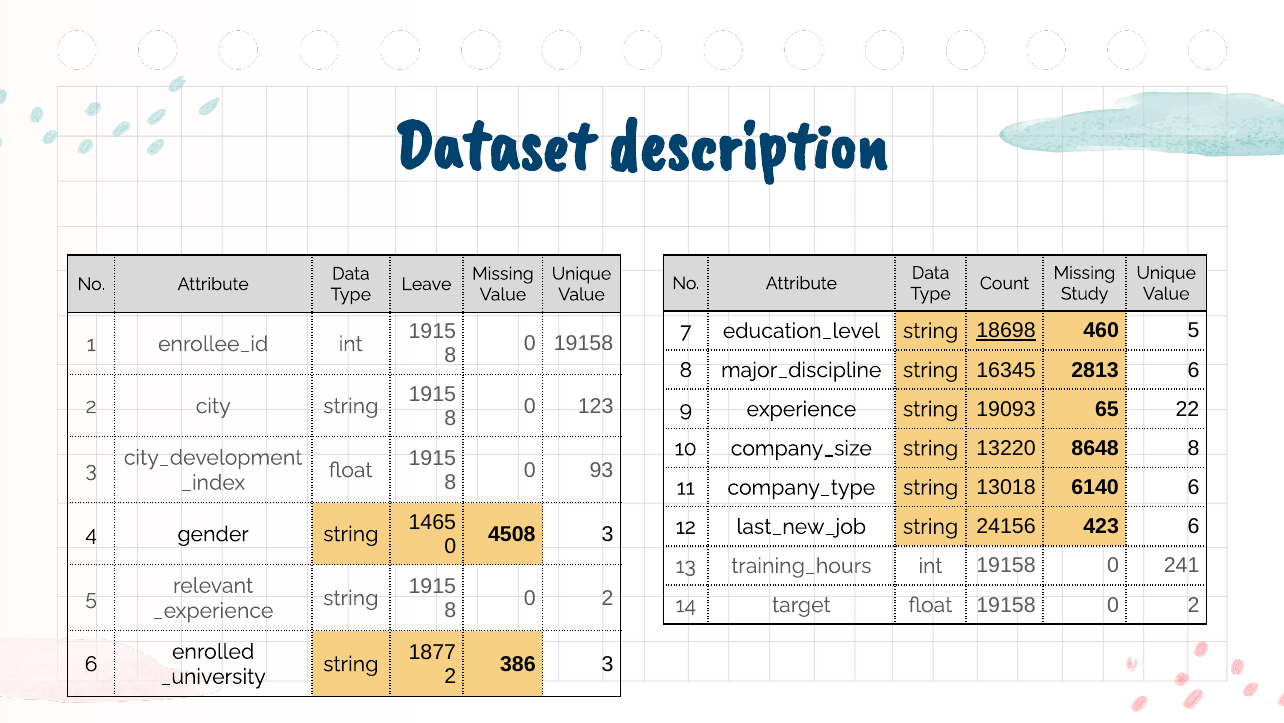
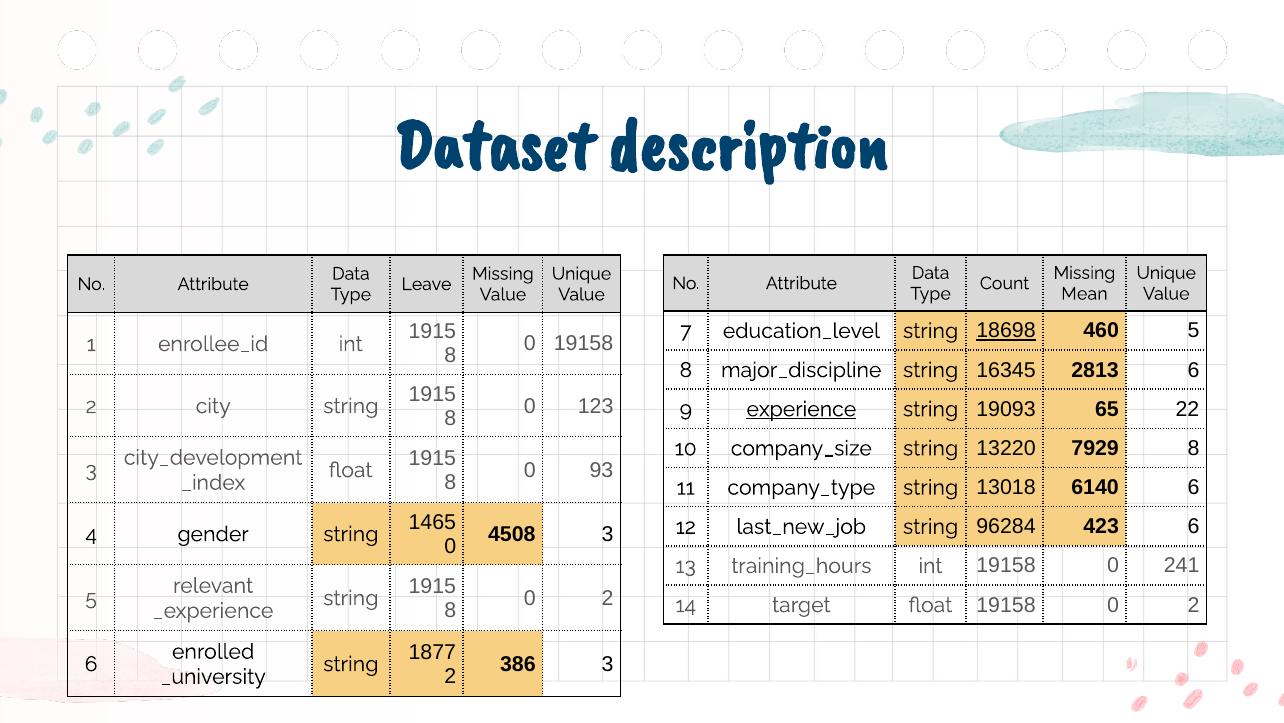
Study: Study -> Mean
experience underline: none -> present
8648: 8648 -> 7929
24156: 24156 -> 96284
